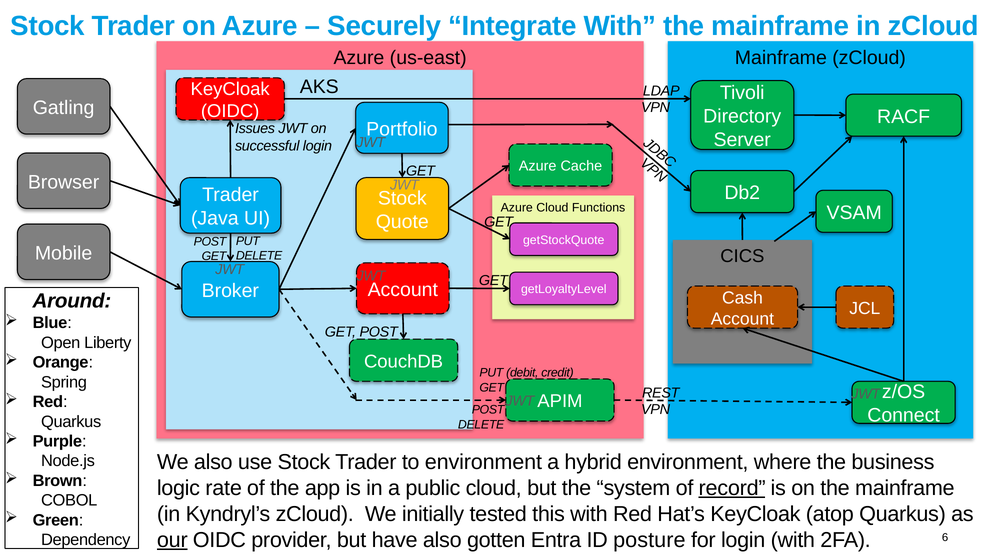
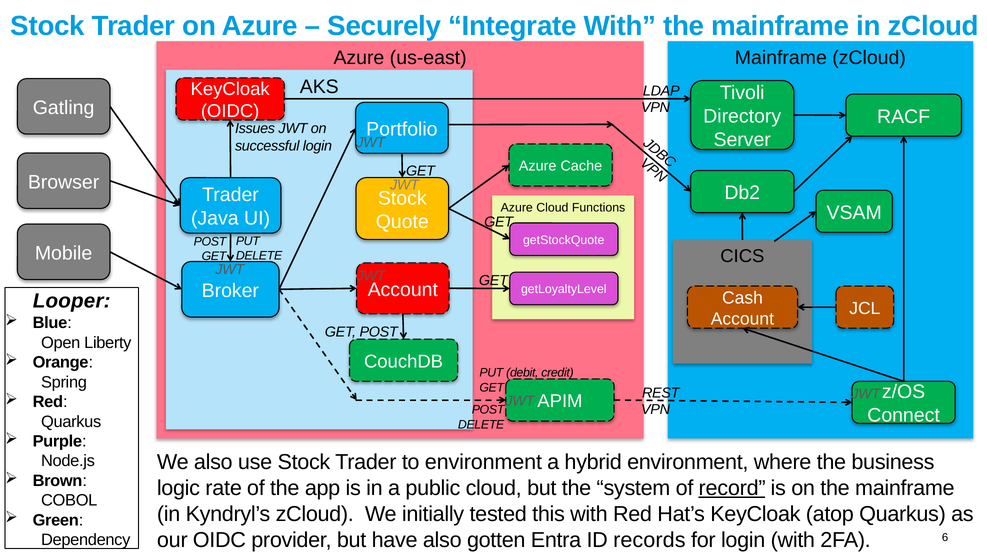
Around: Around -> Looper
our underline: present -> none
posture: posture -> records
